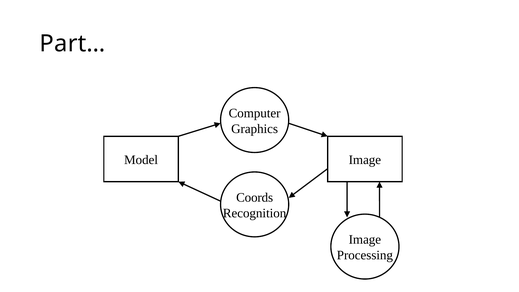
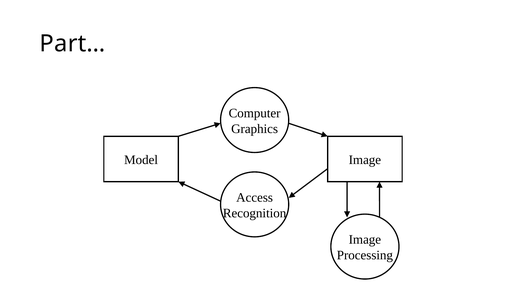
Coords: Coords -> Access
